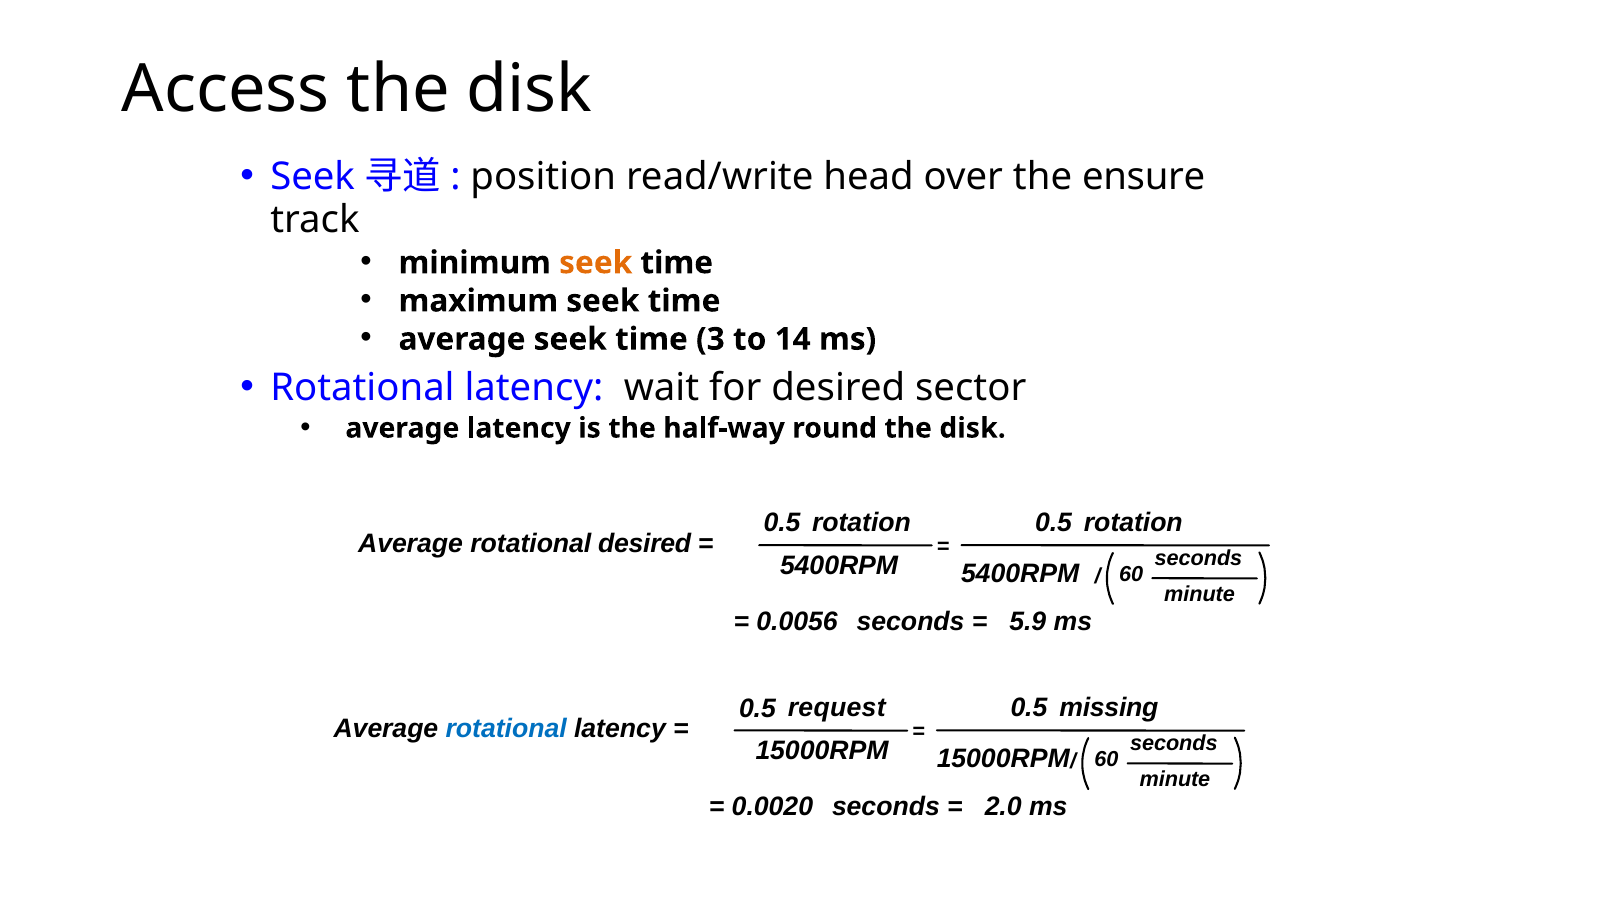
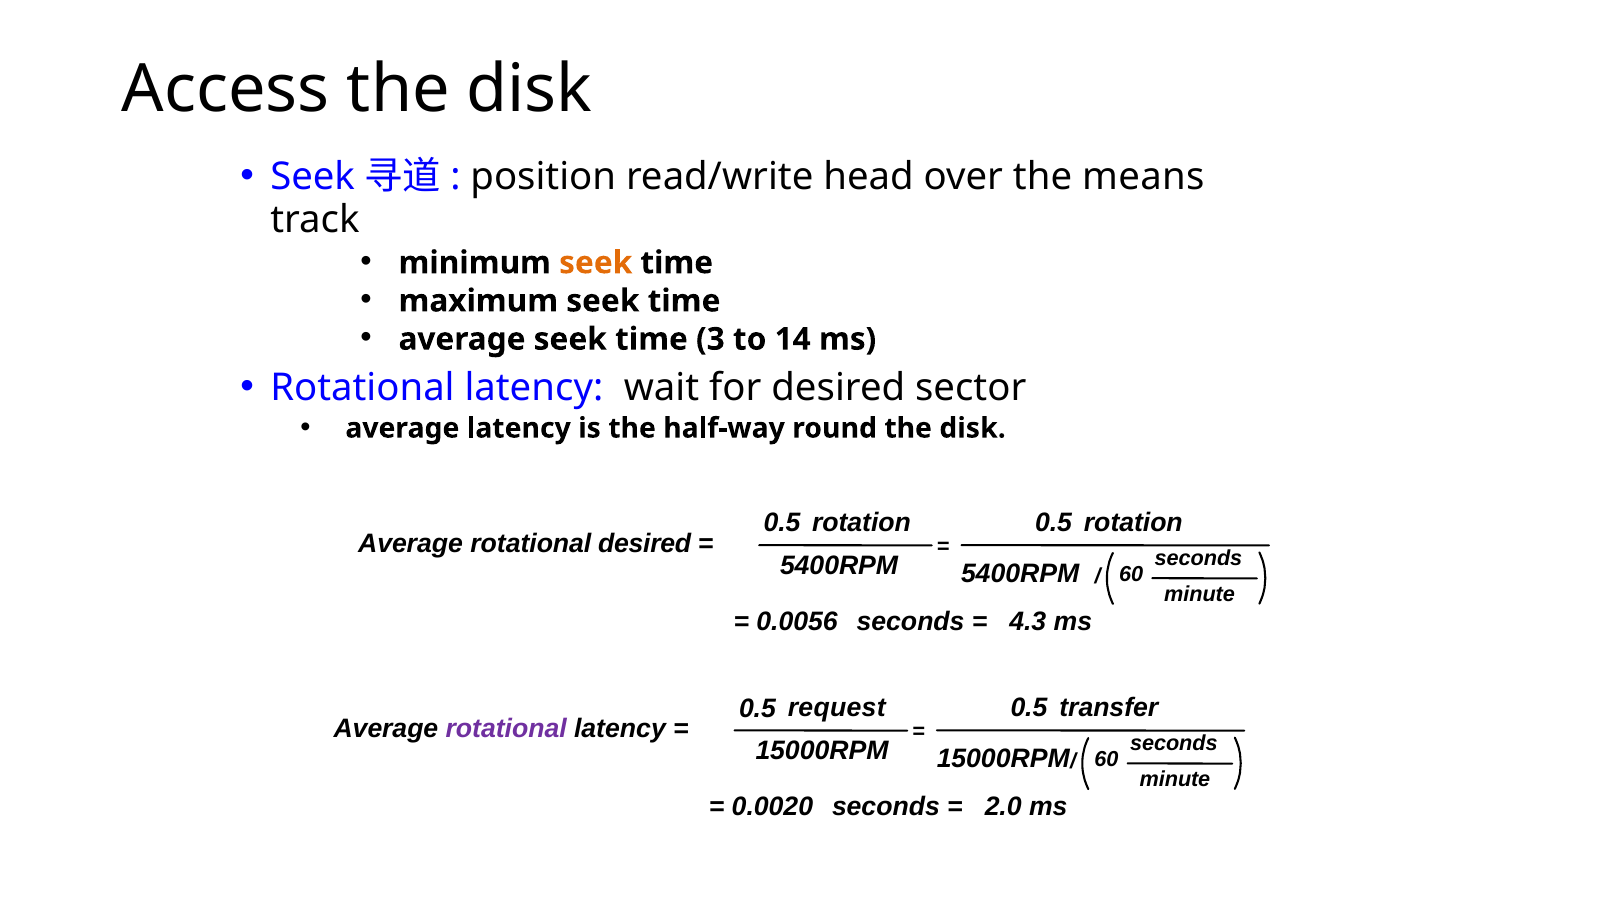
ensure: ensure -> means
5.9: 5.9 -> 4.3
missing: missing -> transfer
rotational at (506, 728) colour: blue -> purple
